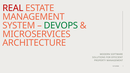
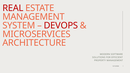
DEVOPS colour: green -> red
